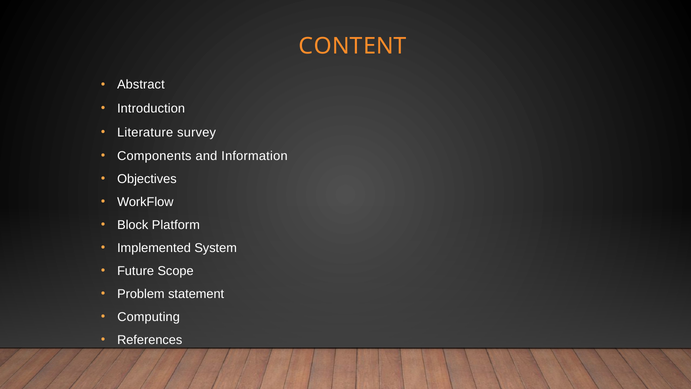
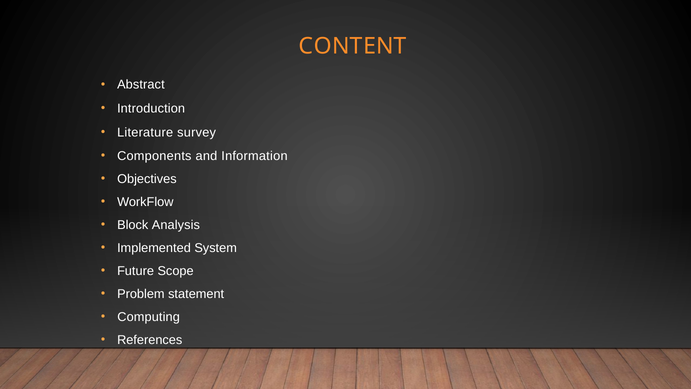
Platform: Platform -> Analysis
